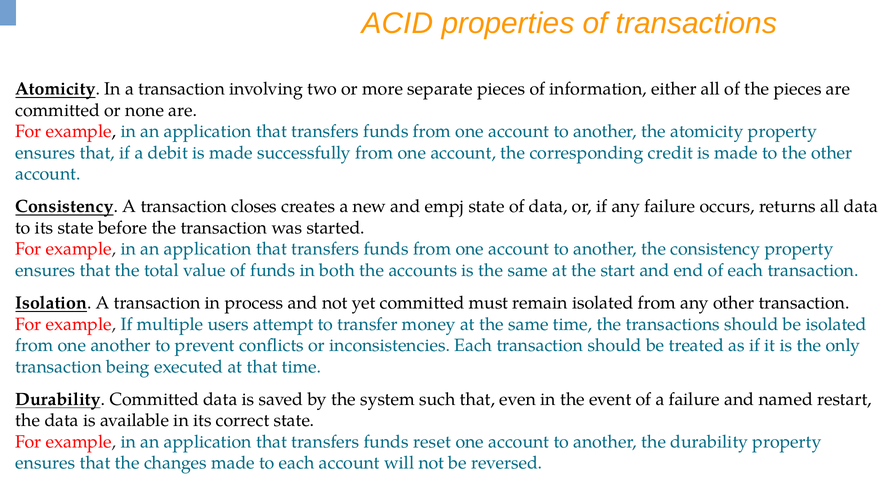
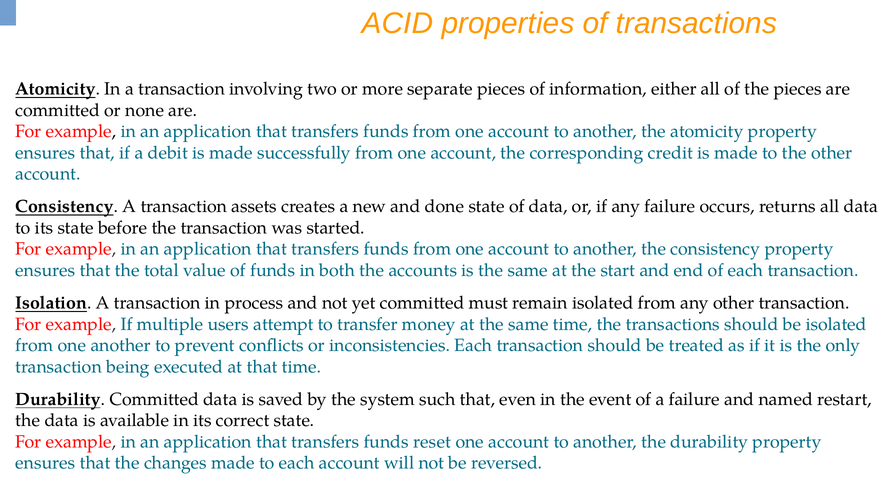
closes: closes -> assets
empj: empj -> done
